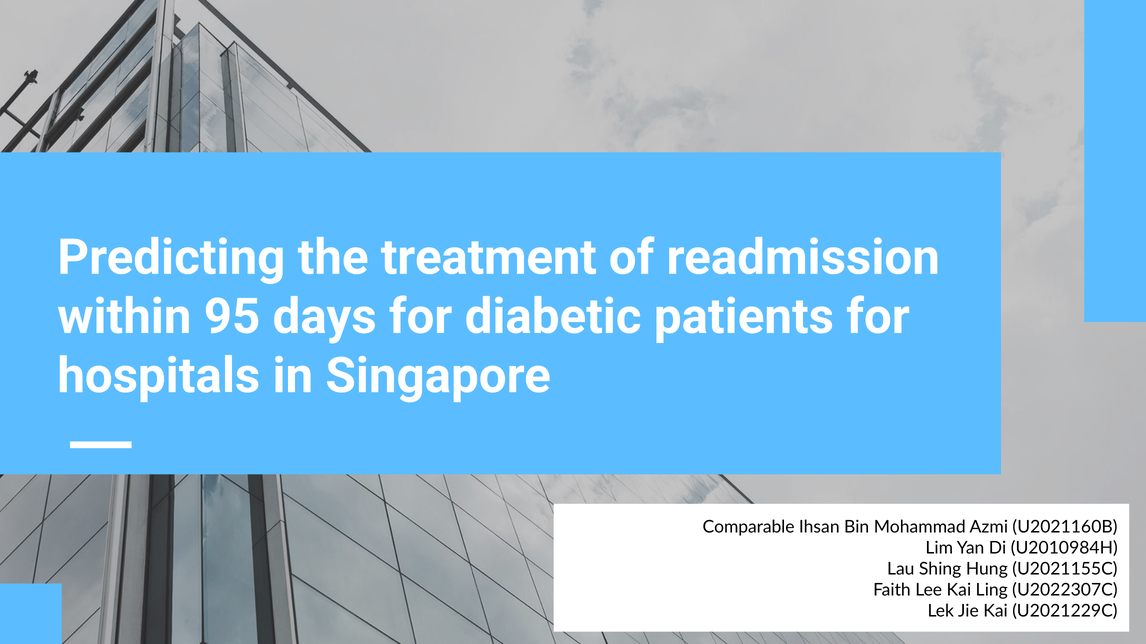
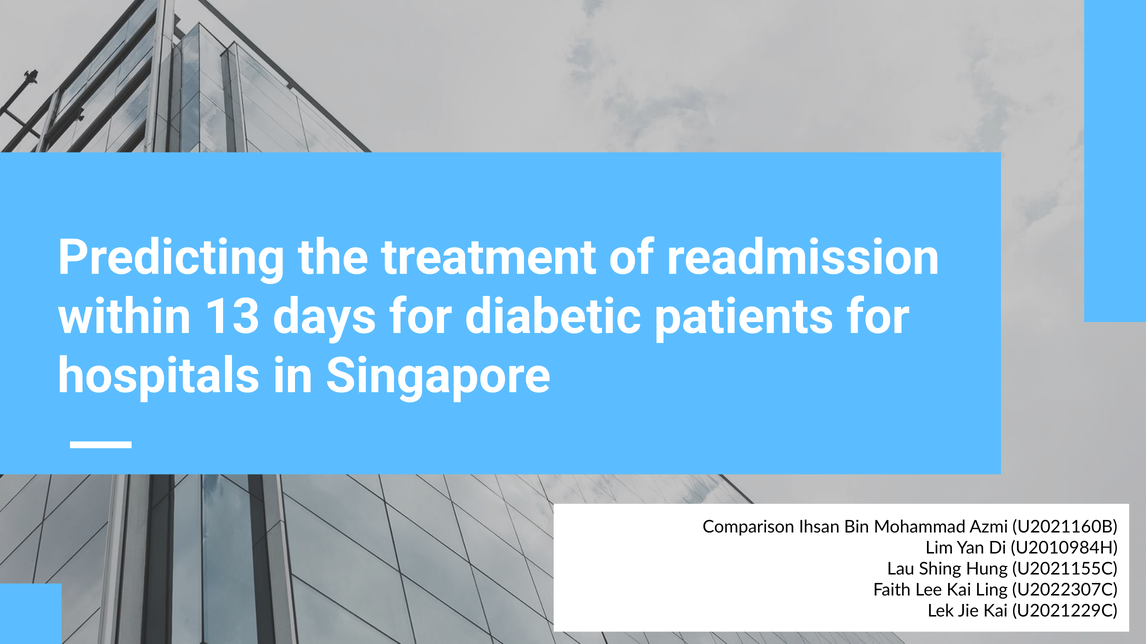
95: 95 -> 13
Comparable: Comparable -> Comparison
